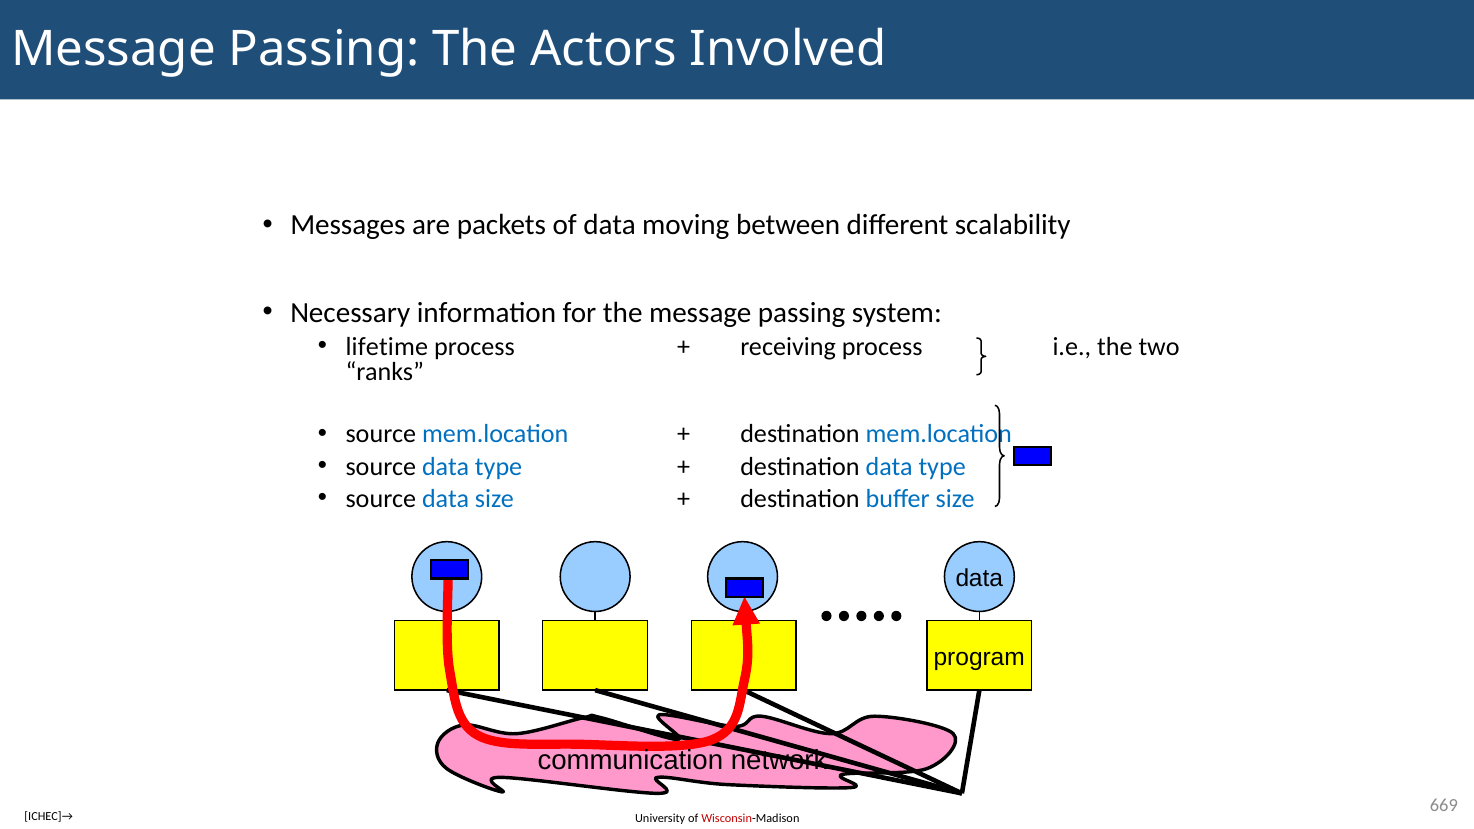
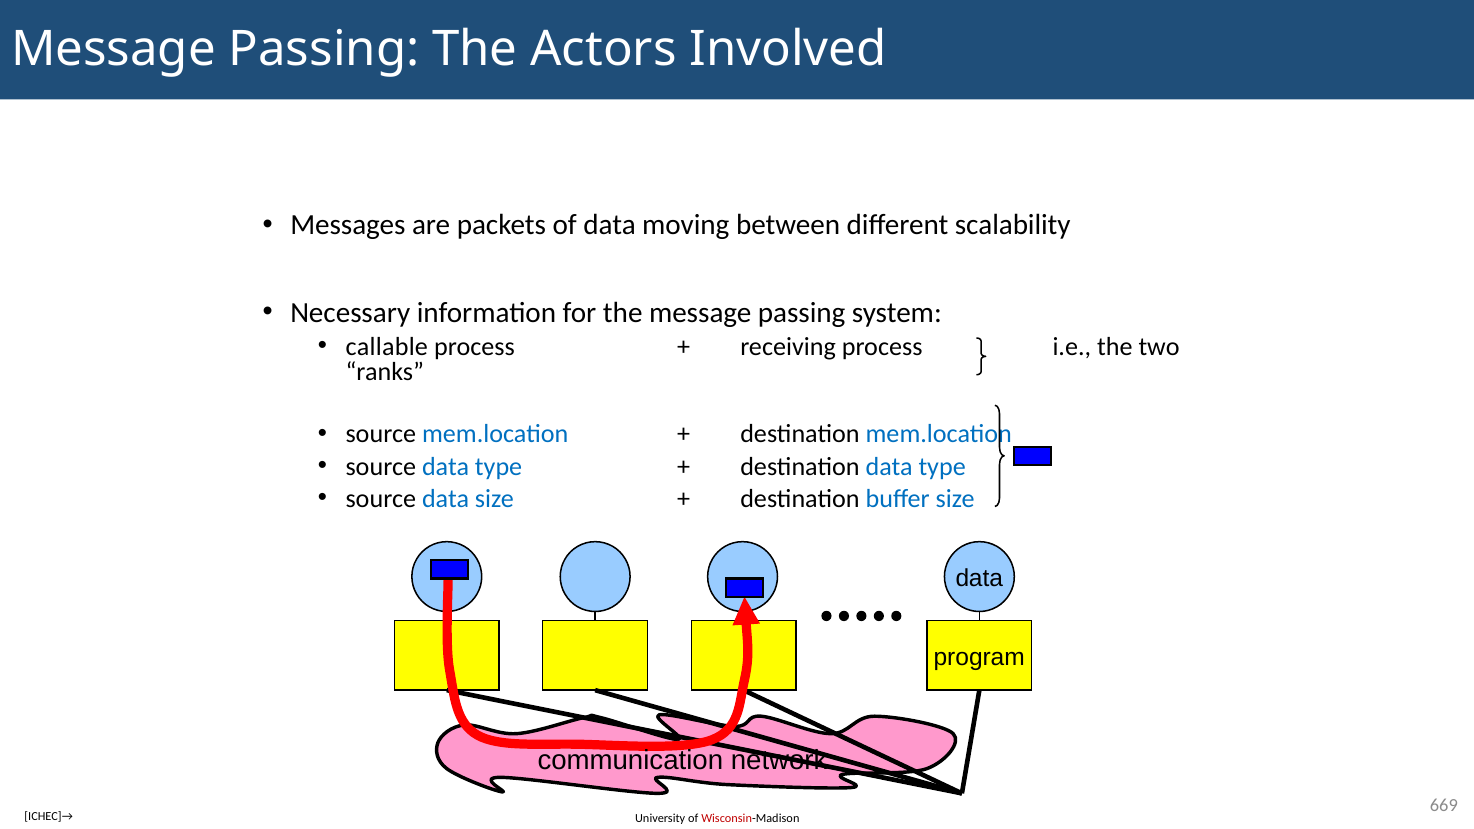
lifetime: lifetime -> callable
